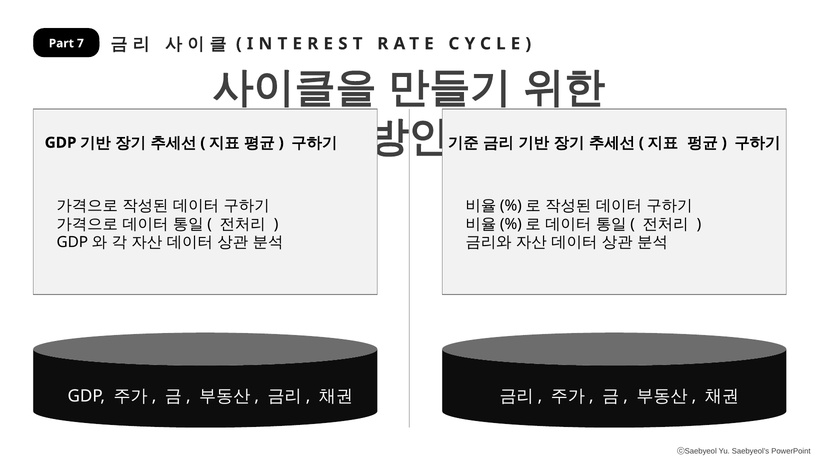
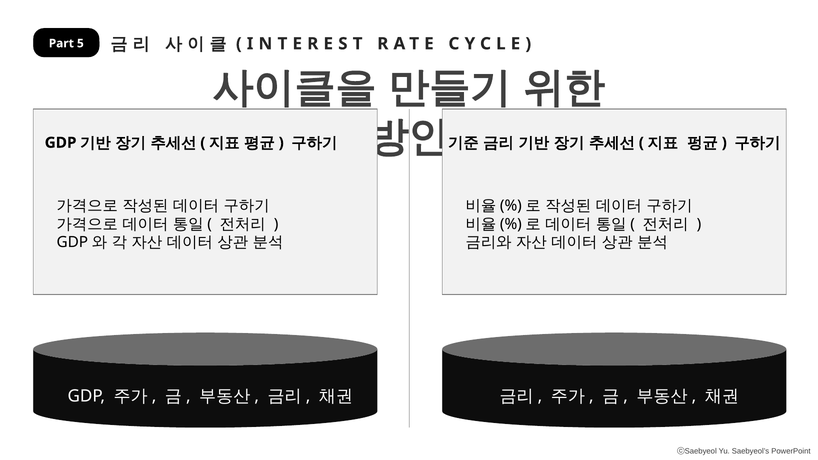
7: 7 -> 5
